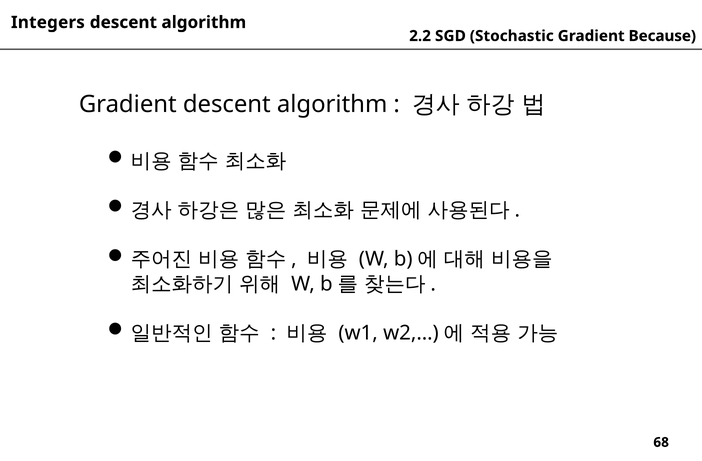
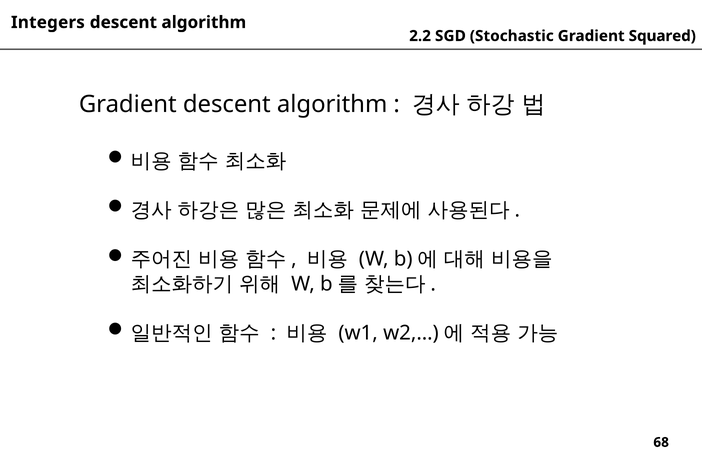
Because: Because -> Squared
